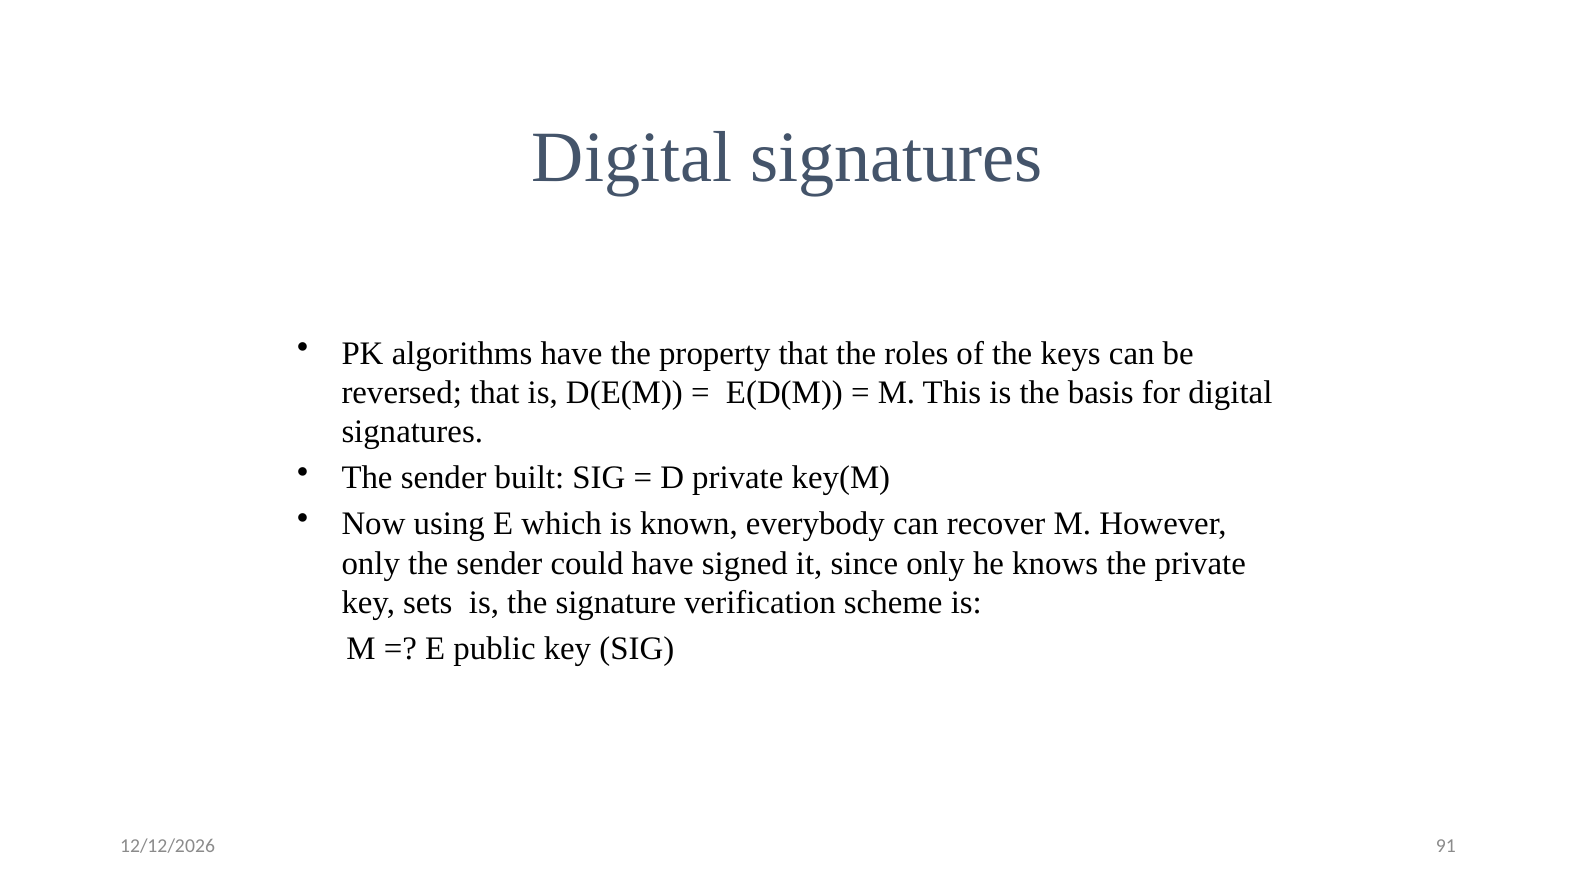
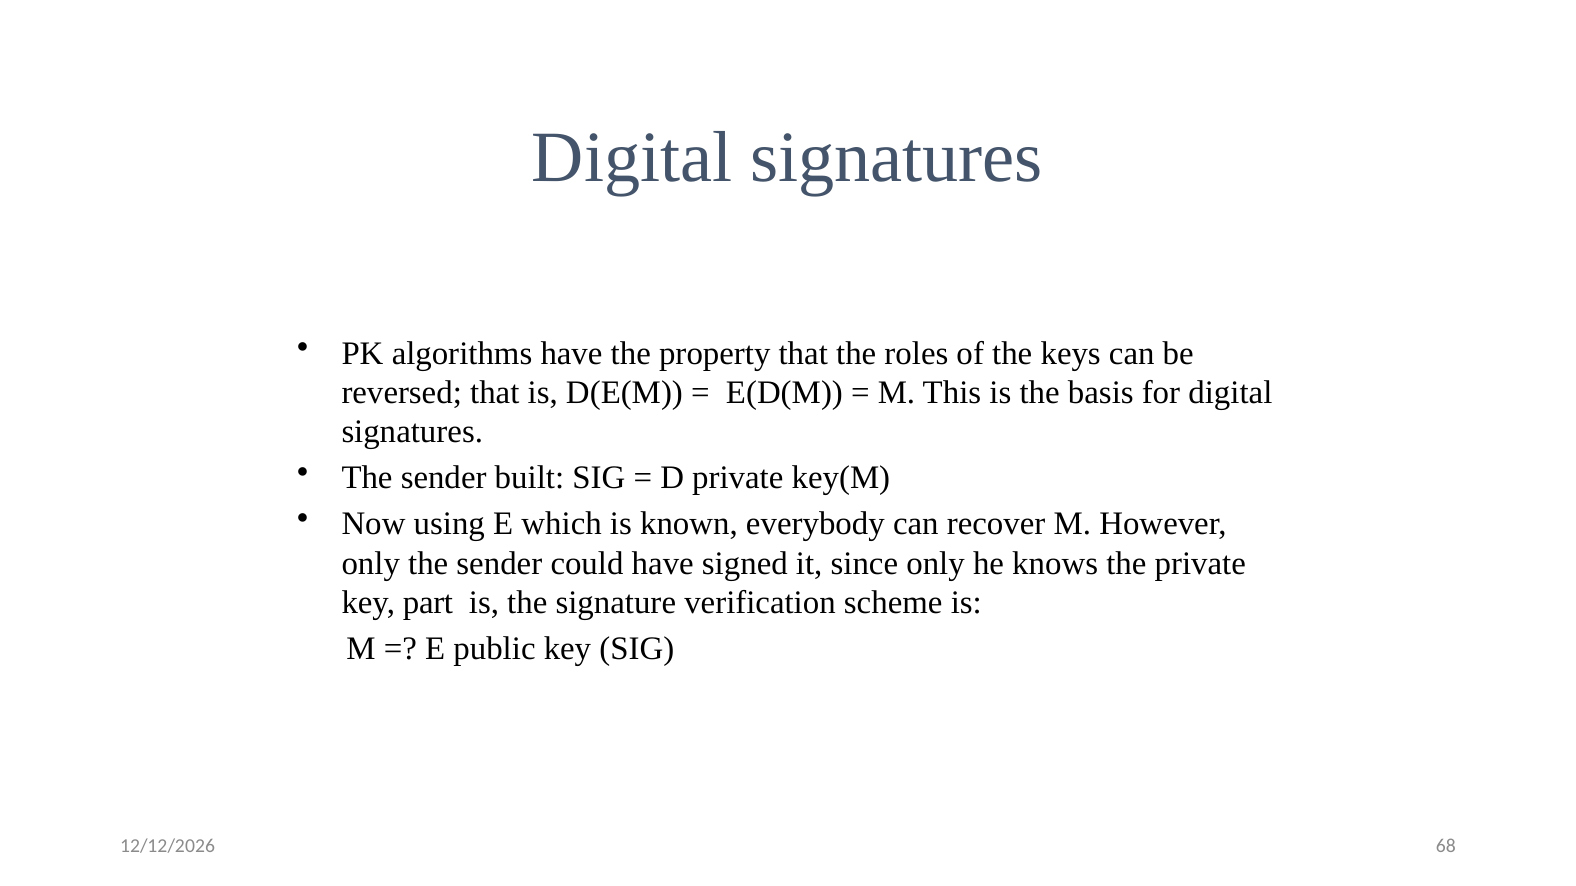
sets: sets -> part
91: 91 -> 68
